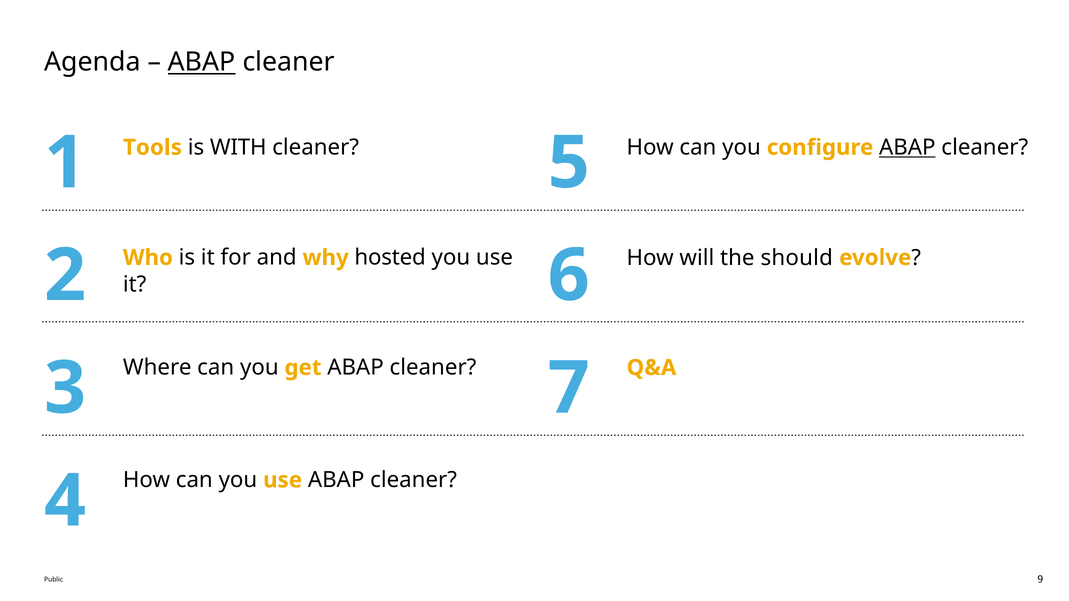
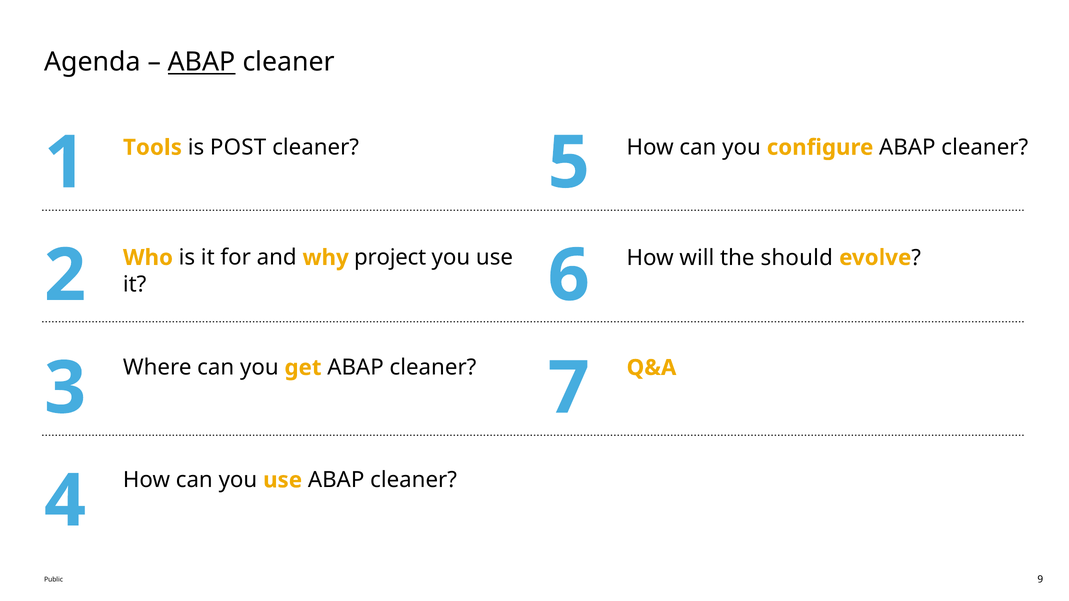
ABAP at (907, 147) underline: present -> none
WITH: WITH -> POST
hosted: hosted -> project
